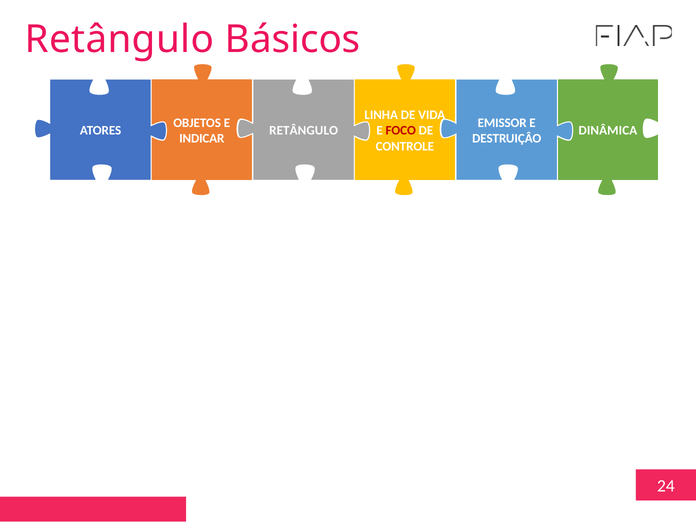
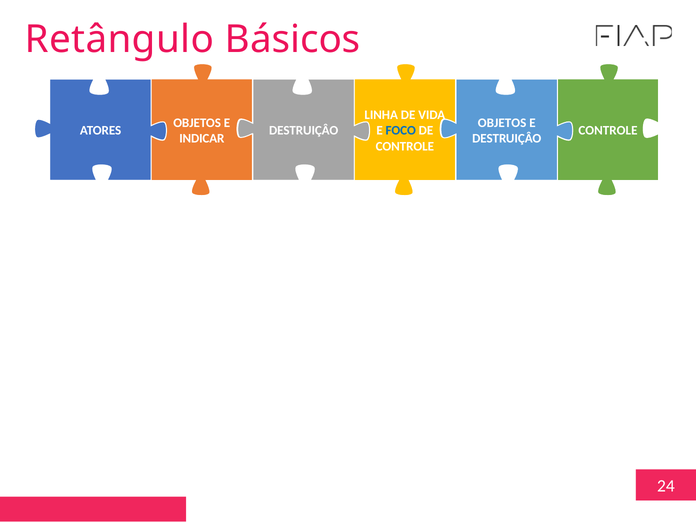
EMISSOR at (502, 123): EMISSOR -> OBJETOS
ATORES RETÂNGULO: RETÂNGULO -> DESTRUIÇÂO
FOCO colour: red -> blue
DINÂMICA at (608, 131): DINÂMICA -> CONTROLE
